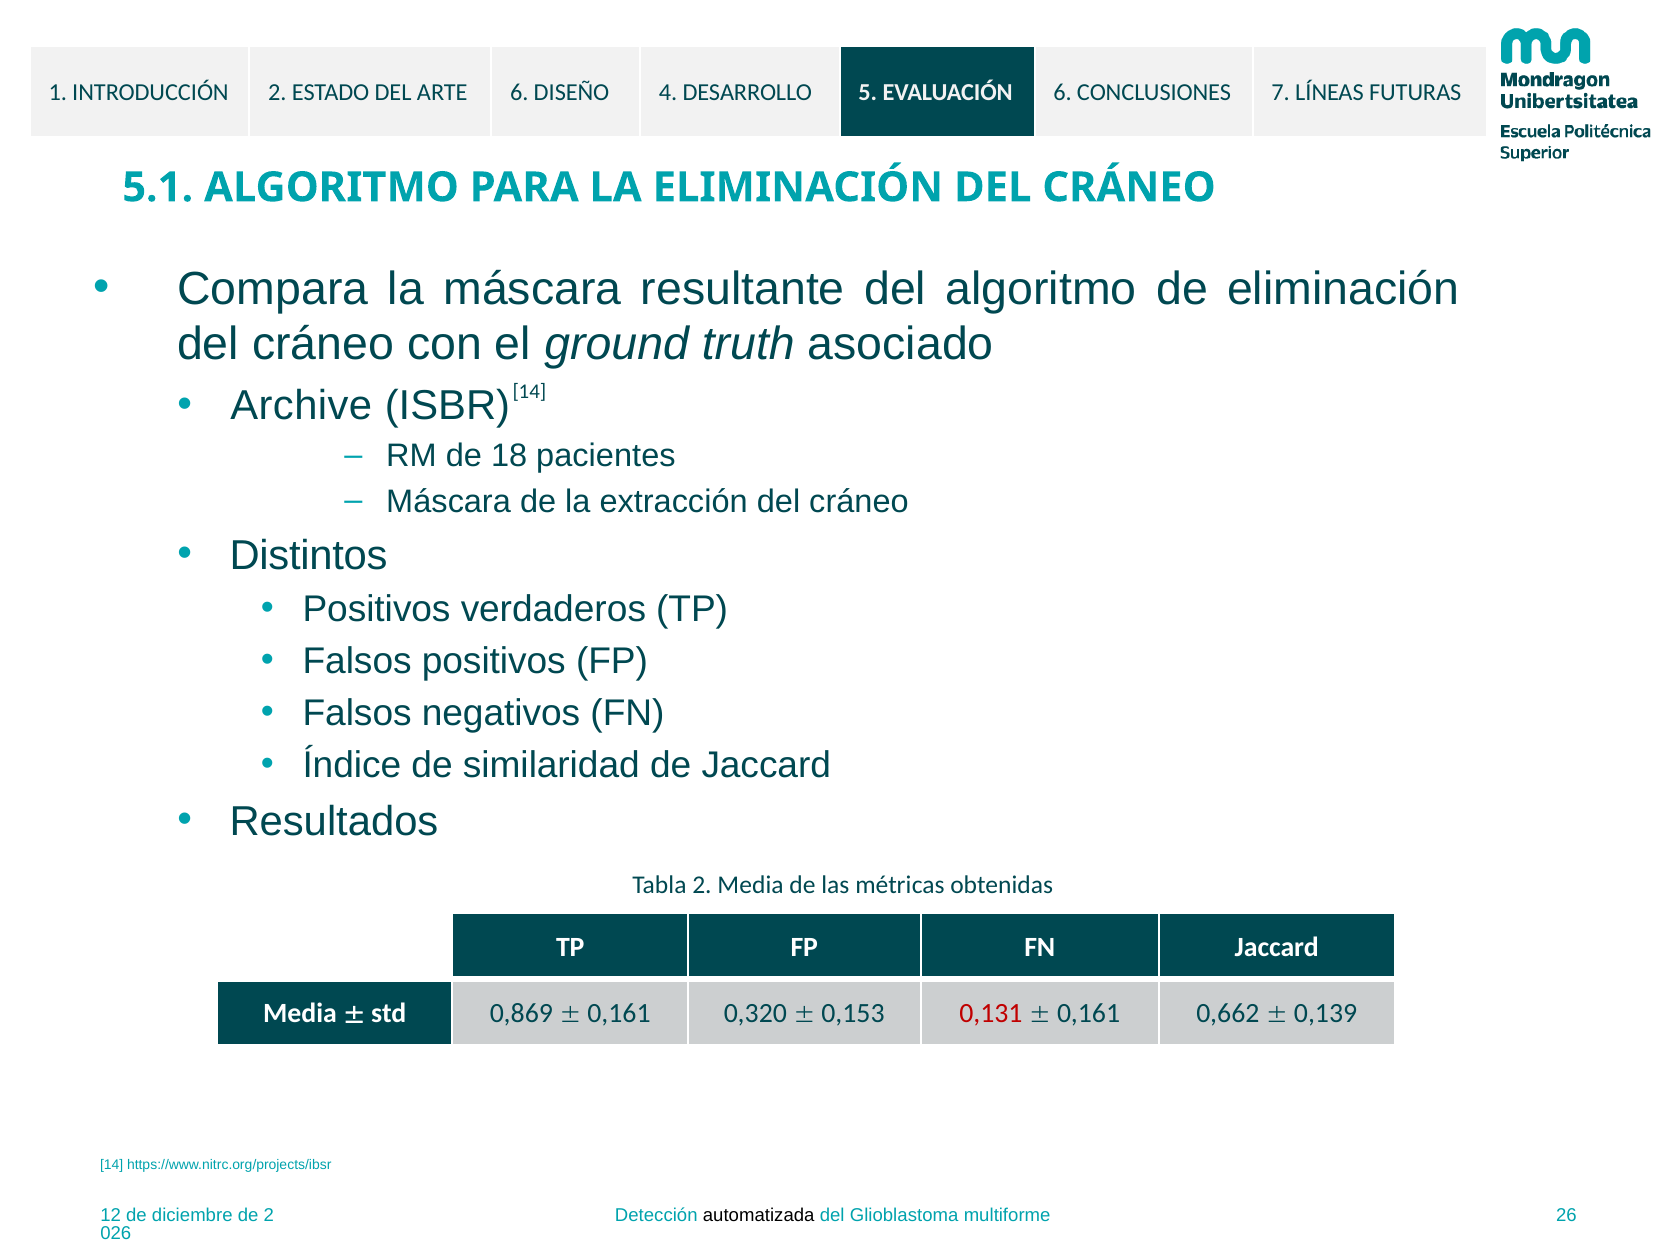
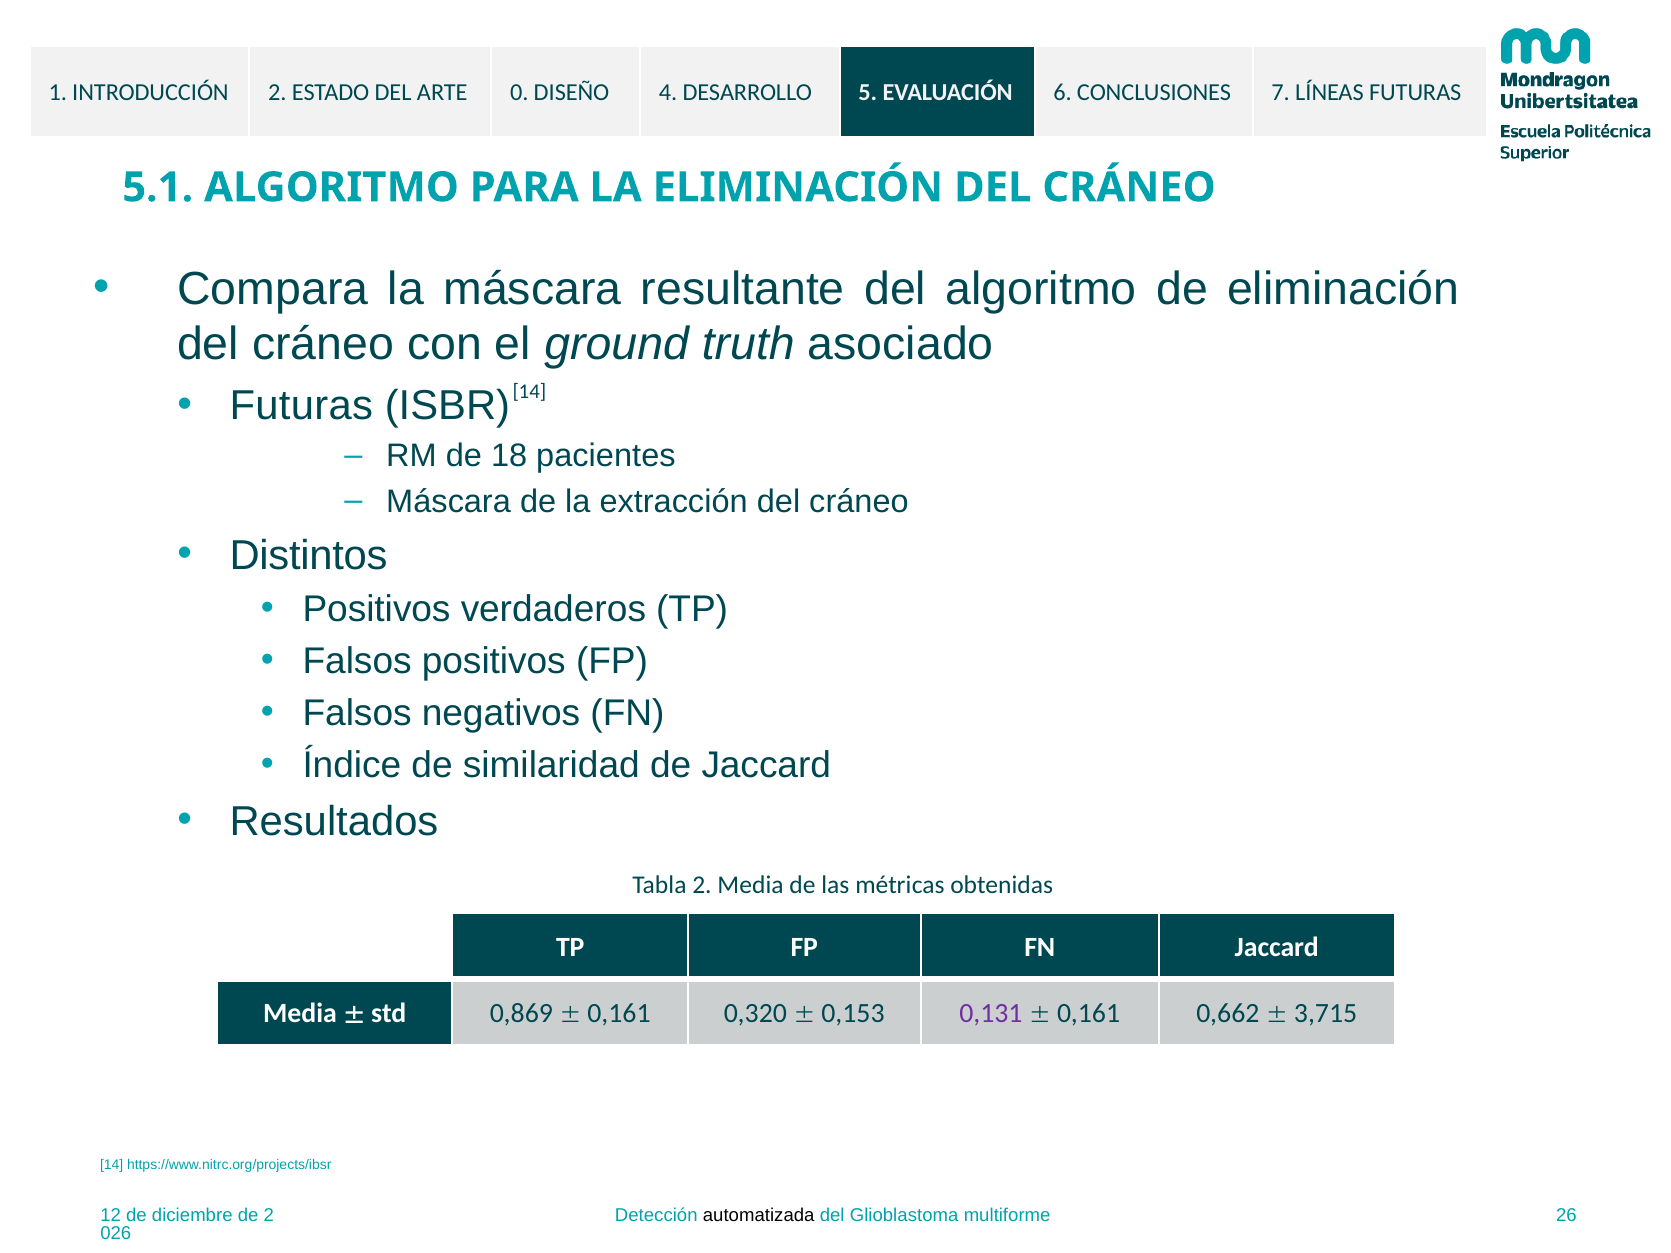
ARTE 6: 6 -> 0
Archive at (301, 406): Archive -> Futuras
0,131 colour: red -> purple
0,139: 0,139 -> 3,715
